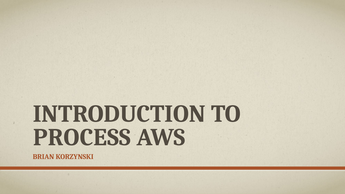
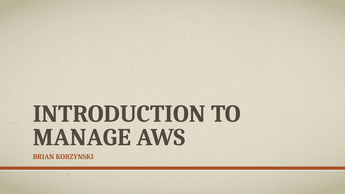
PROCESS: PROCESS -> MANAGE
